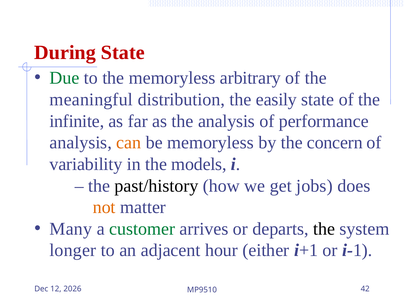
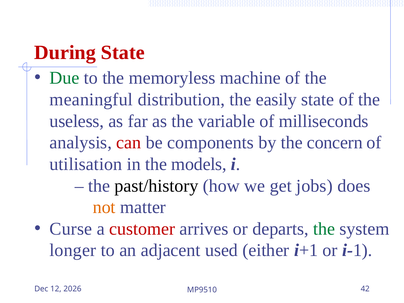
arbitrary: arbitrary -> machine
infinite: infinite -> useless
the analysis: analysis -> variable
performance: performance -> milliseconds
can colour: orange -> red
be memoryless: memoryless -> components
variability: variability -> utilisation
Many: Many -> Curse
customer colour: green -> red
the at (324, 229) colour: black -> green
hour: hour -> used
